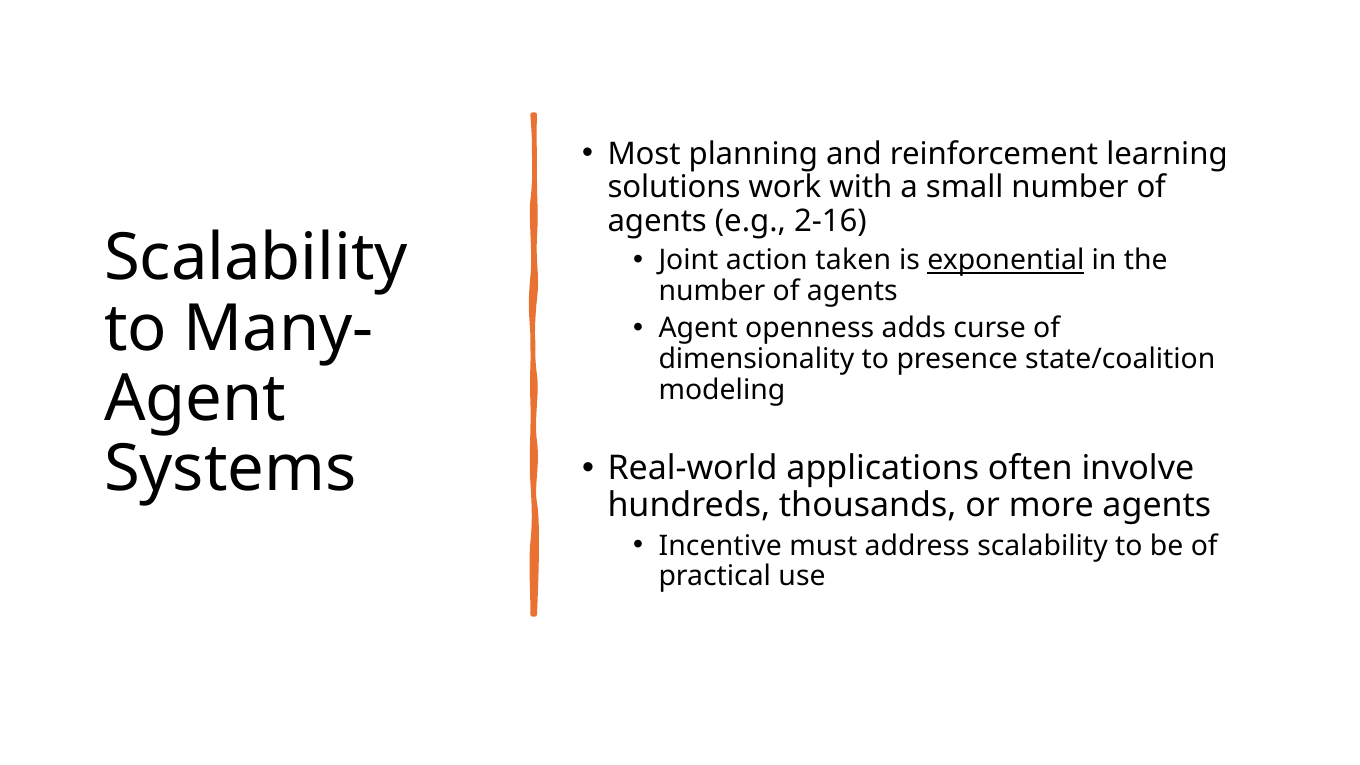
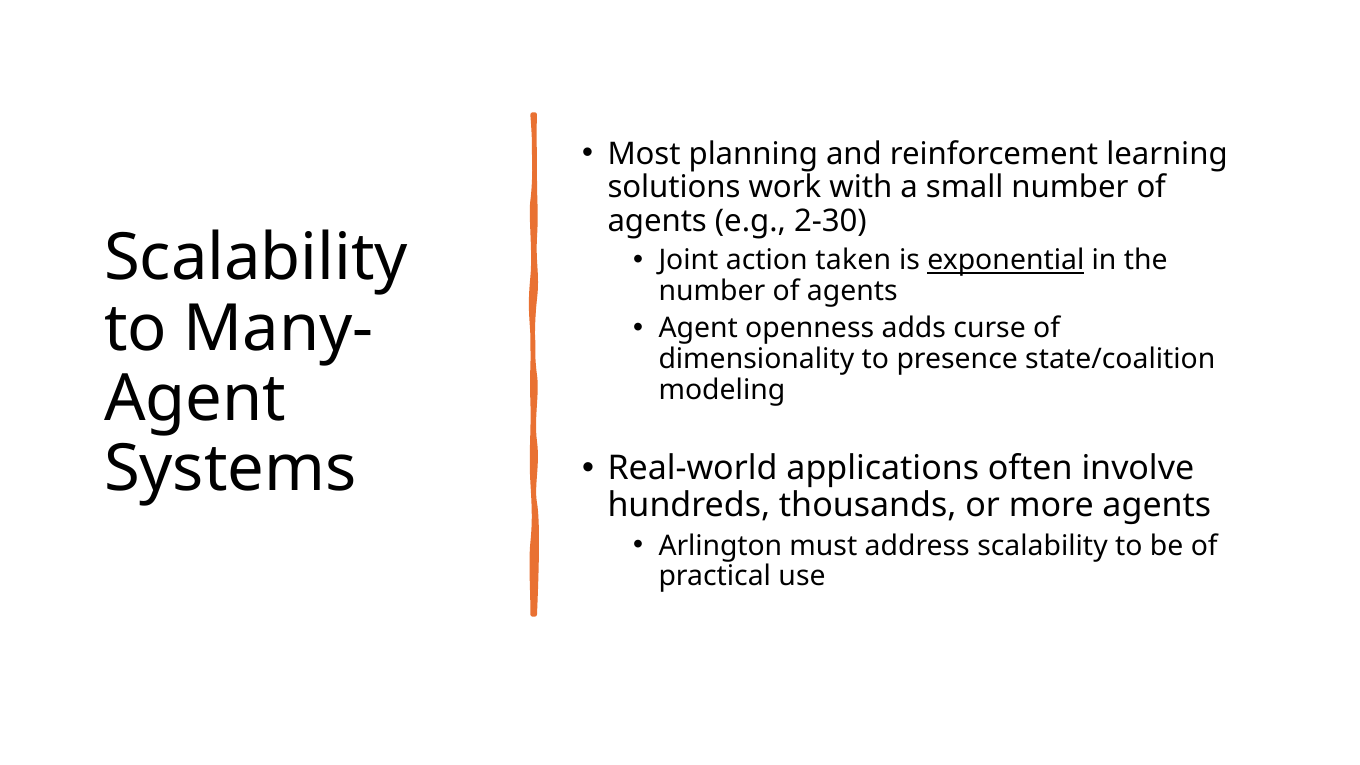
2-16: 2-16 -> 2-30
Incentive: Incentive -> Arlington
